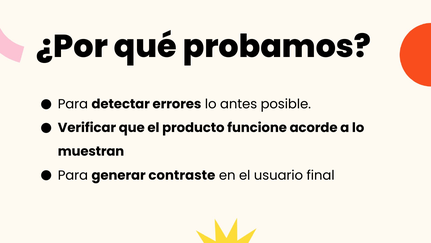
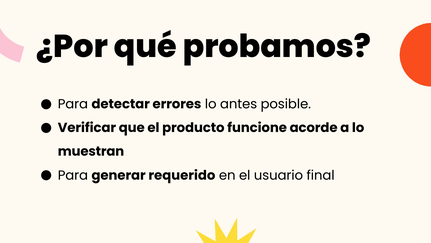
contraste: contraste -> requerido
